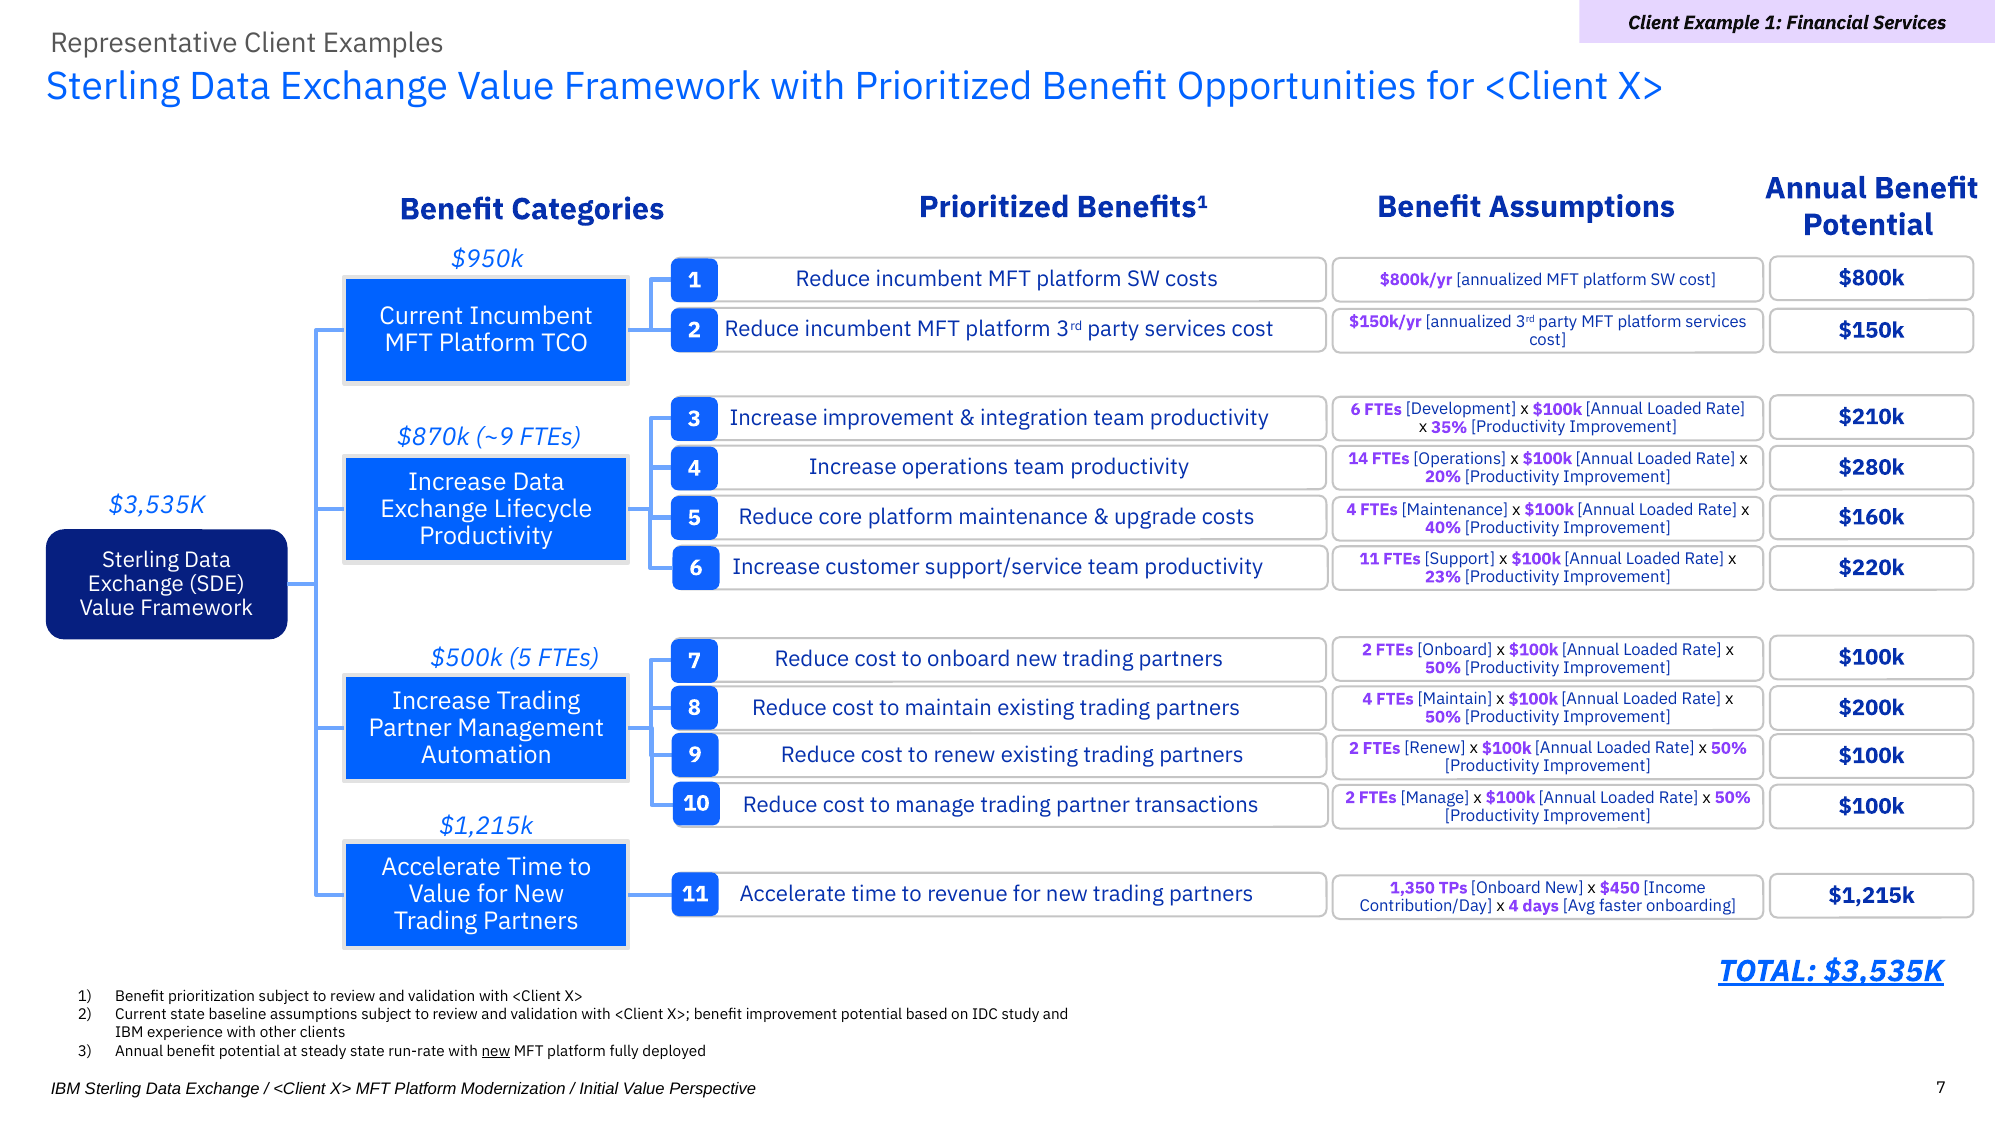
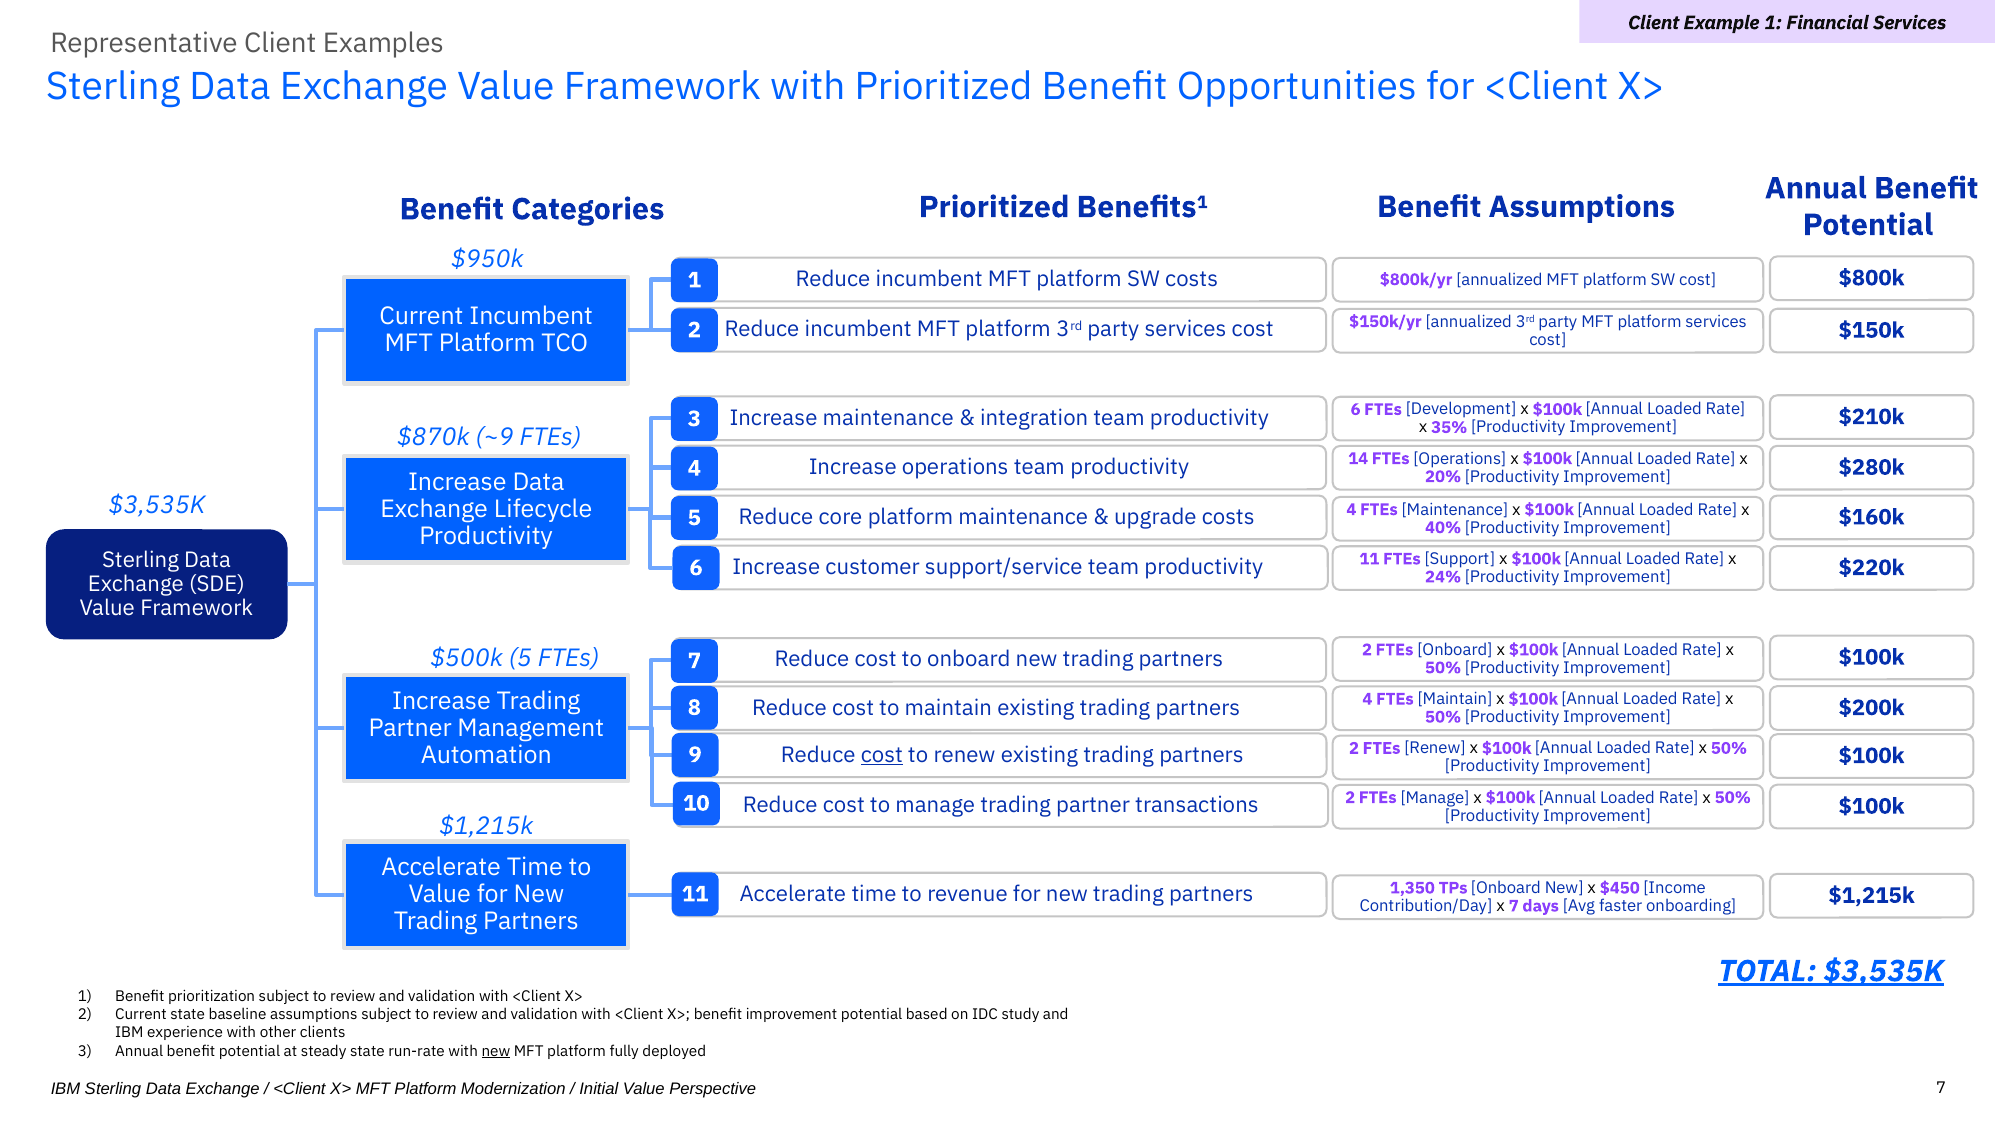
Increase improvement: improvement -> maintenance
23%: 23% -> 24%
cost at (882, 755) underline: none -> present
x 4: 4 -> 7
